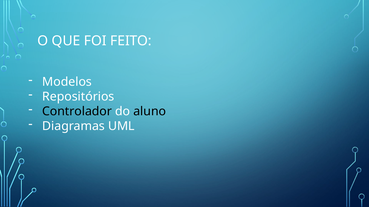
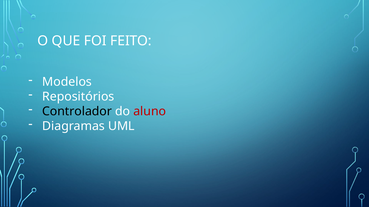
aluno colour: black -> red
